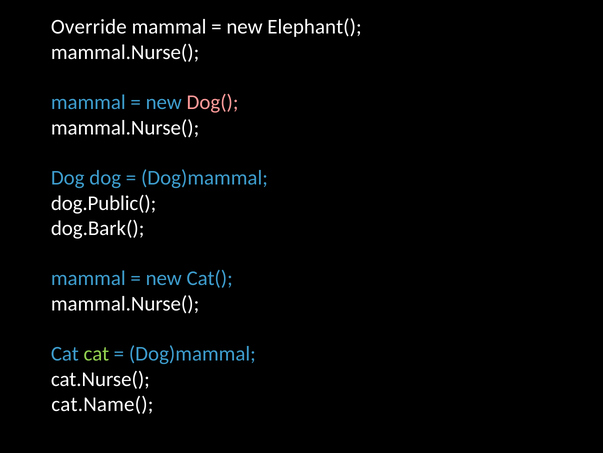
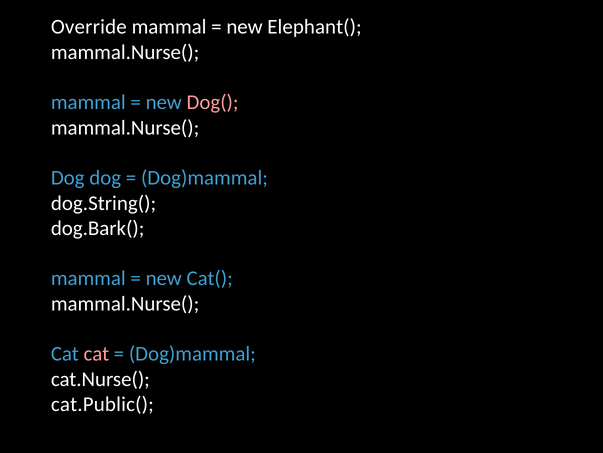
dog.Public(: dog.Public( -> dog.String(
cat at (96, 353) colour: light green -> pink
cat.Name(: cat.Name( -> cat.Public(
